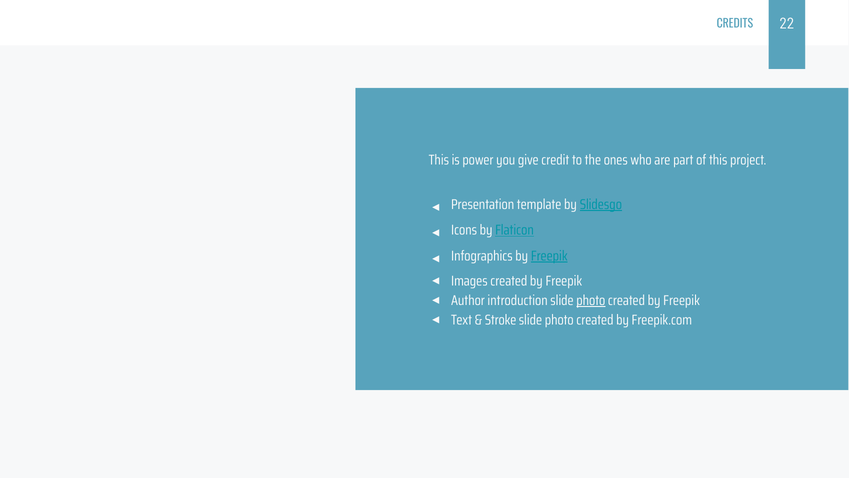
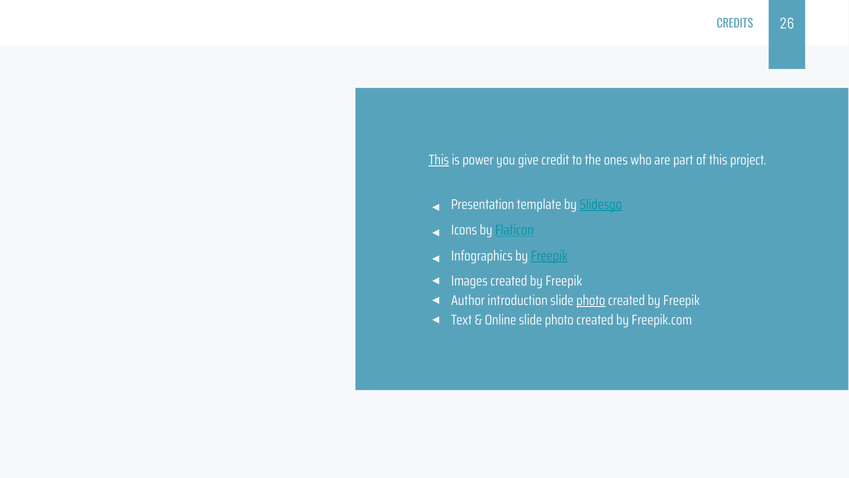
22: 22 -> 26
This at (439, 160) underline: none -> present
Stroke: Stroke -> Online
